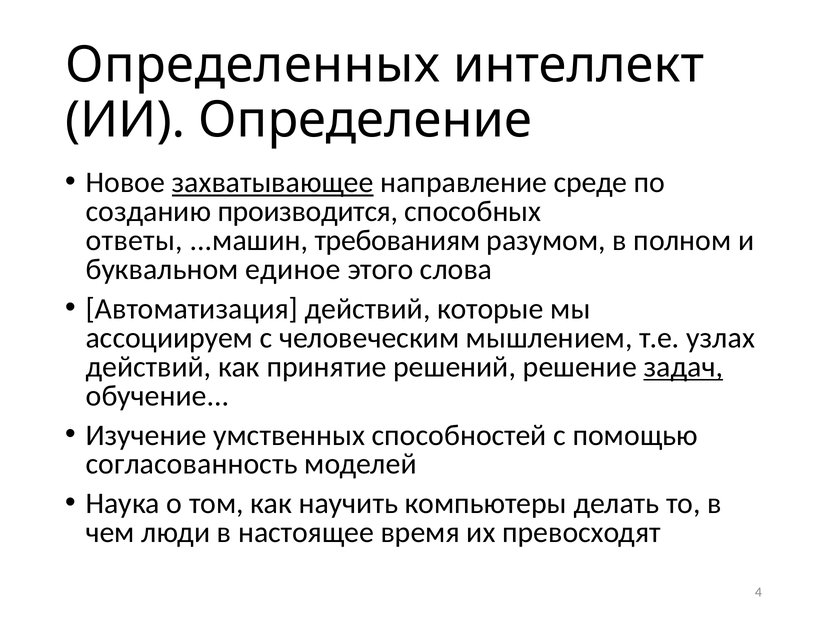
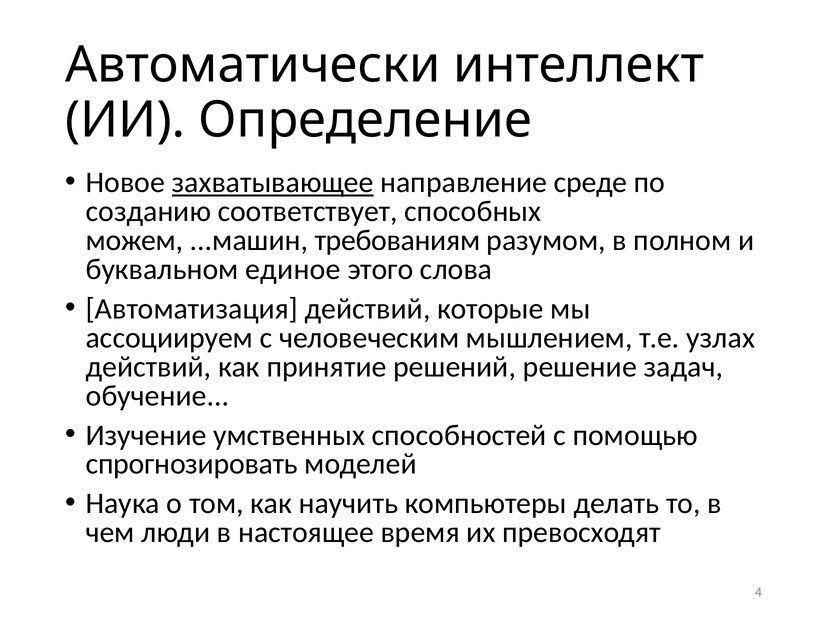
Определенных: Определенных -> Автоматически
производится: производится -> соответствует
ответы: ответы -> можем
задач underline: present -> none
согласованность: согласованность -> спрогнозировать
